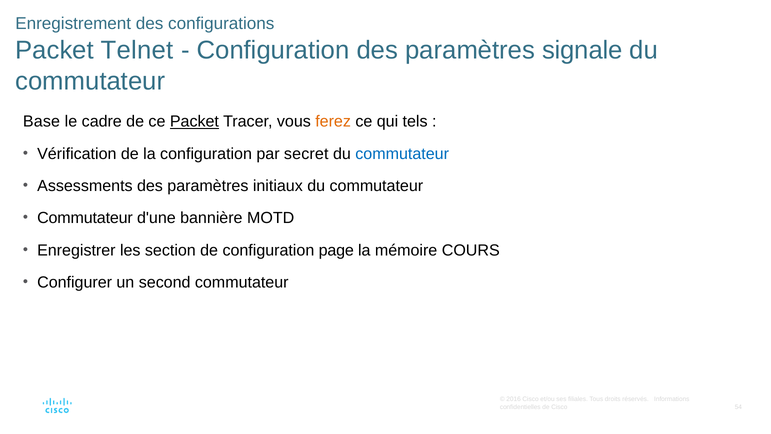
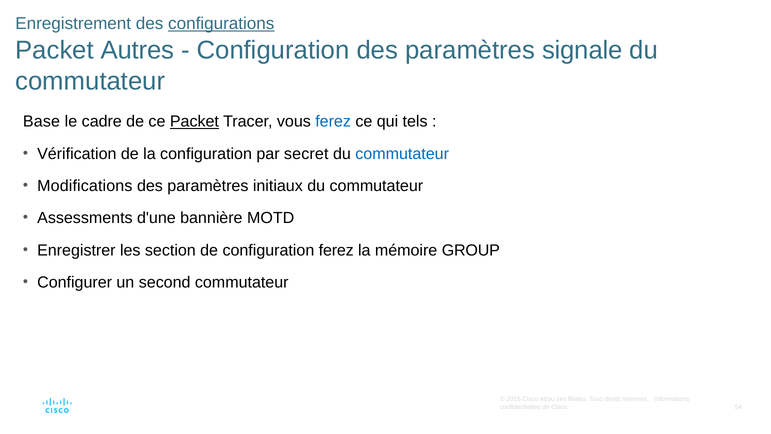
configurations underline: none -> present
Telnet: Telnet -> Autres
ferez at (333, 122) colour: orange -> blue
Assessments: Assessments -> Modifications
Commutateur at (85, 218): Commutateur -> Assessments
configuration page: page -> ferez
COURS: COURS -> GROUP
